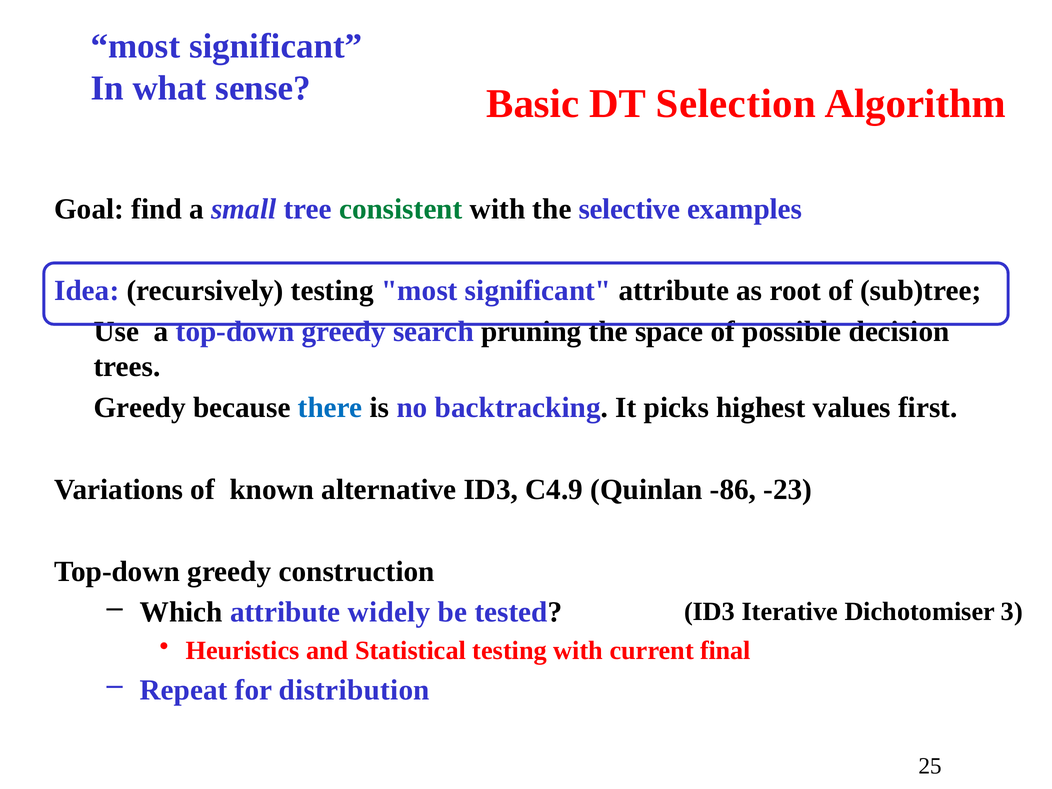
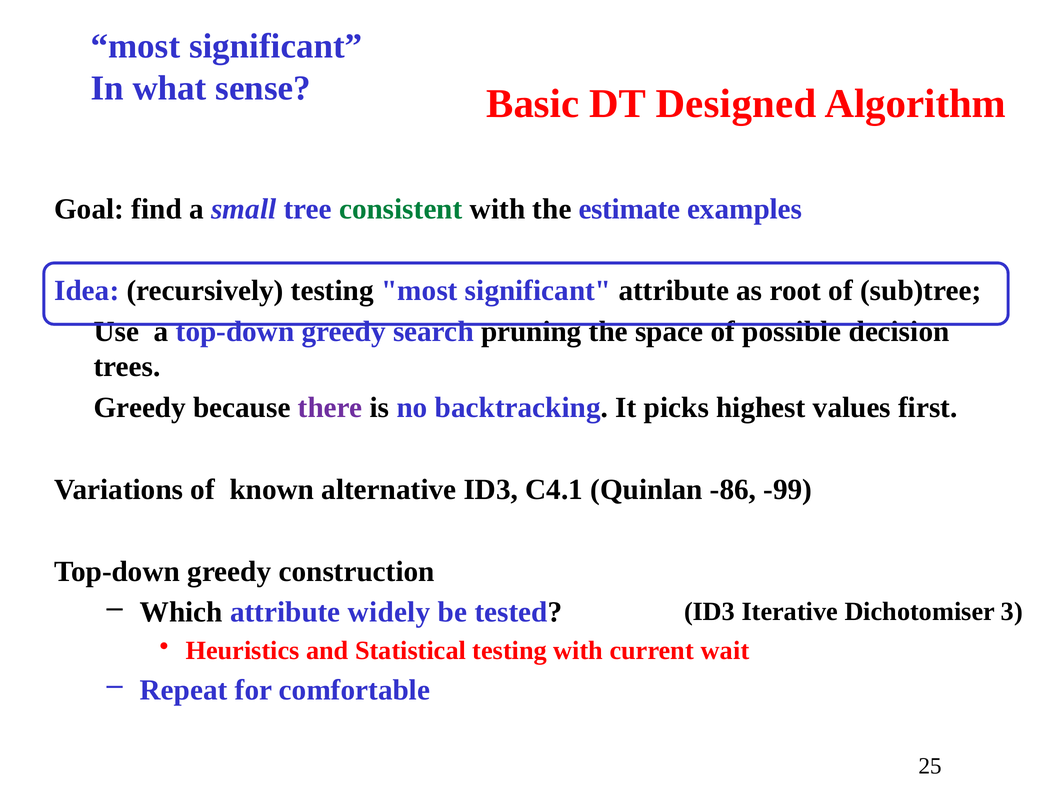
Selection: Selection -> Designed
selective: selective -> estimate
there colour: blue -> purple
C4.9: C4.9 -> C4.1
-23: -23 -> -99
final: final -> wait
distribution: distribution -> comfortable
